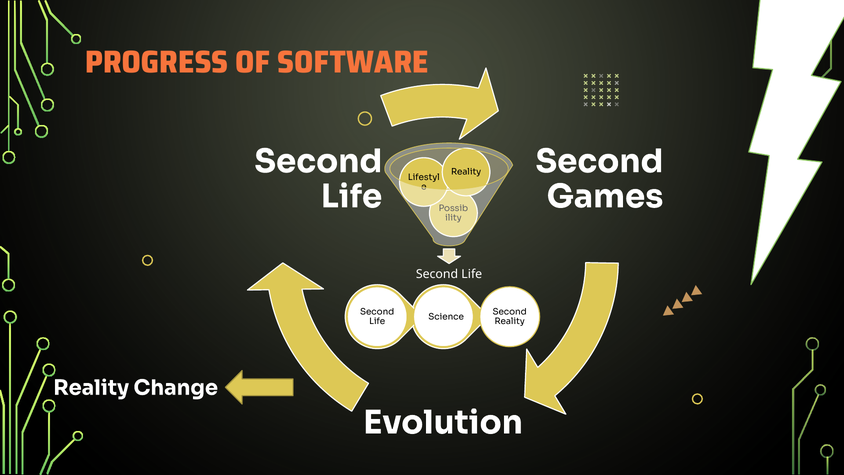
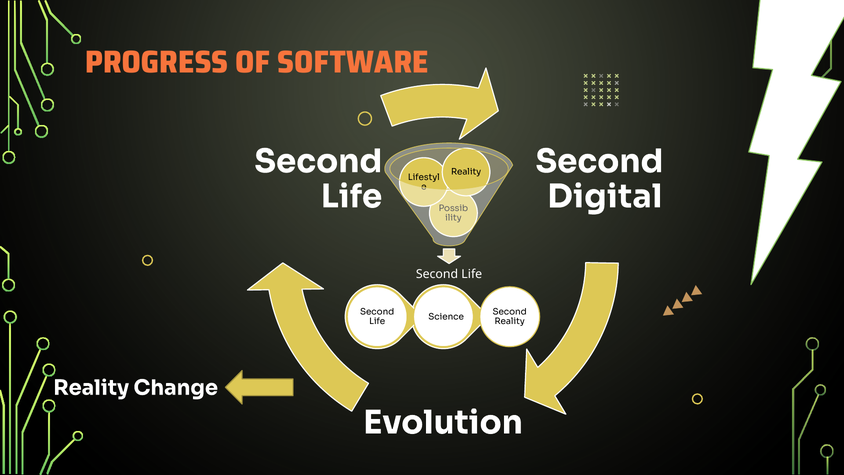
Games: Games -> Digital
